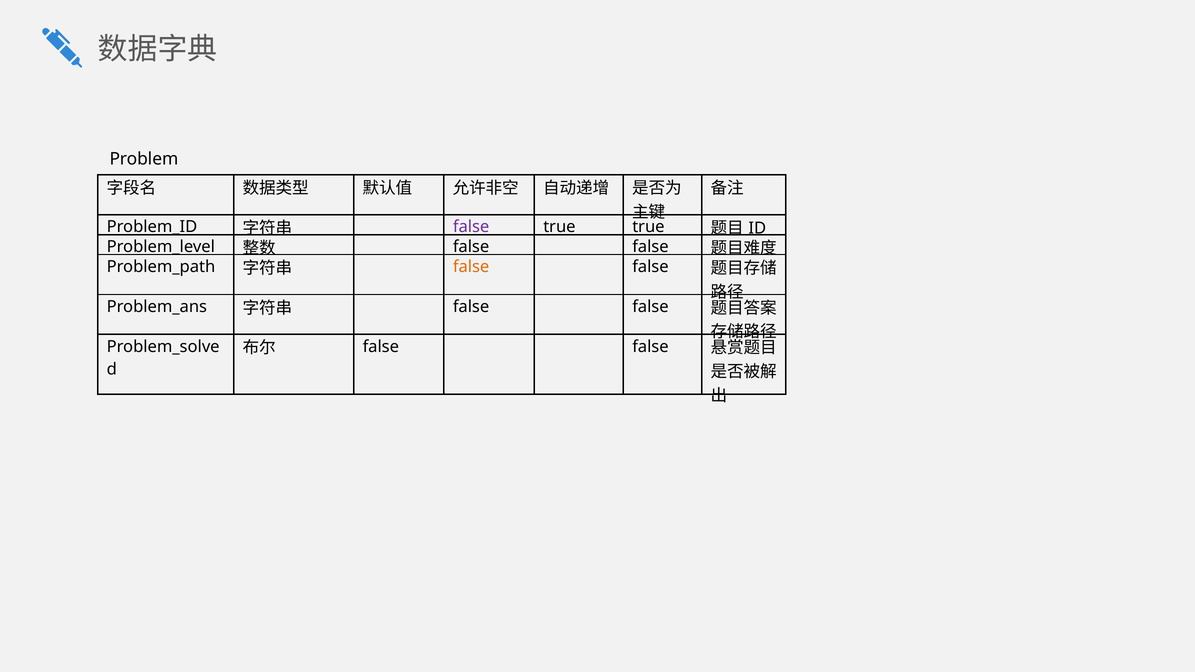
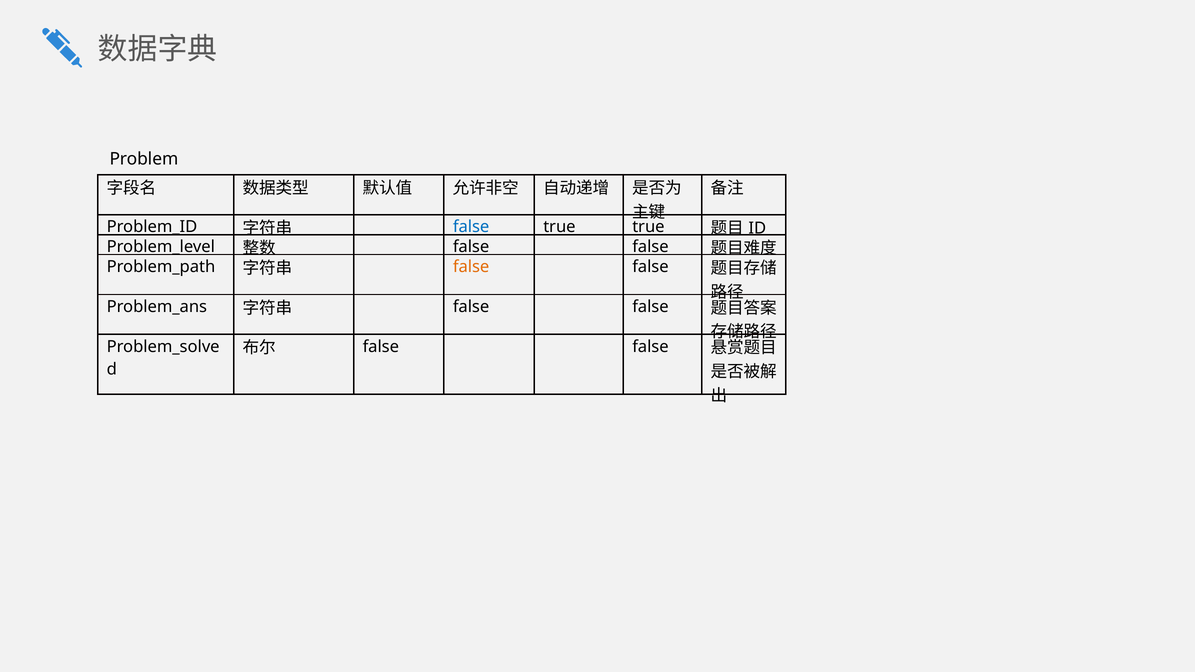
false at (471, 227) colour: purple -> blue
